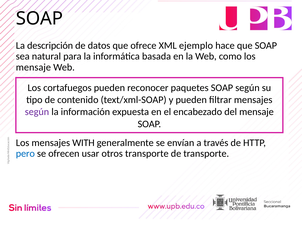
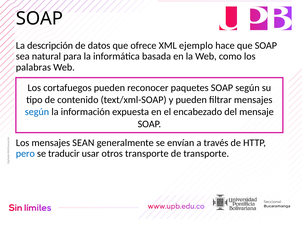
mensaje at (33, 67): mensaje -> palabras
según at (37, 112) colour: purple -> blue
WITH: WITH -> SEAN
ofrecen: ofrecen -> traducir
